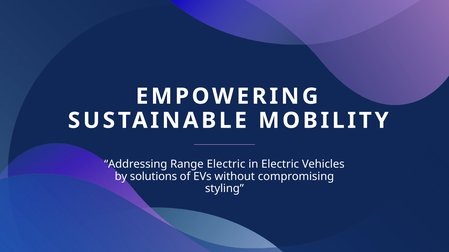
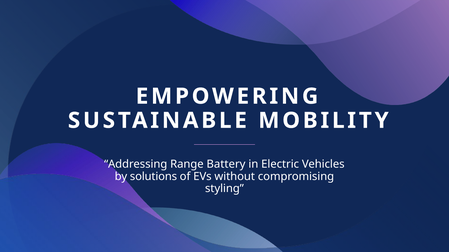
Range Electric: Electric -> Battery
